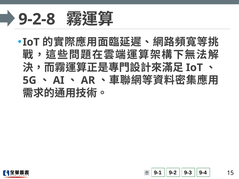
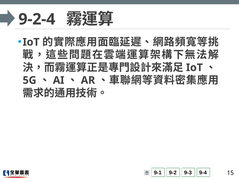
9-2-8: 9-2-8 -> 9-2-4
